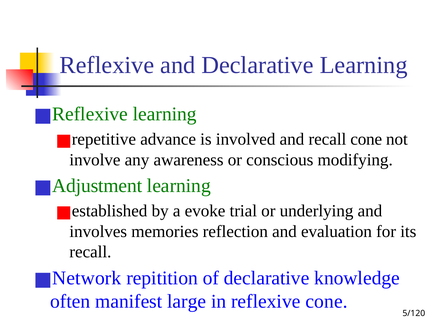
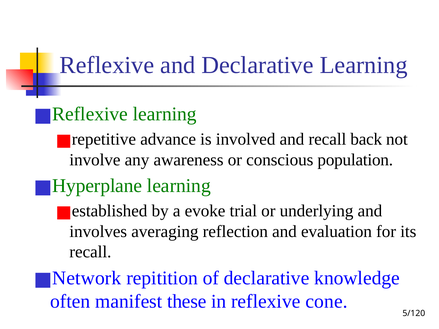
recall cone: cone -> back
modifying: modifying -> population
Adjustment: Adjustment -> Hyperplane
memories: memories -> averaging
large: large -> these
